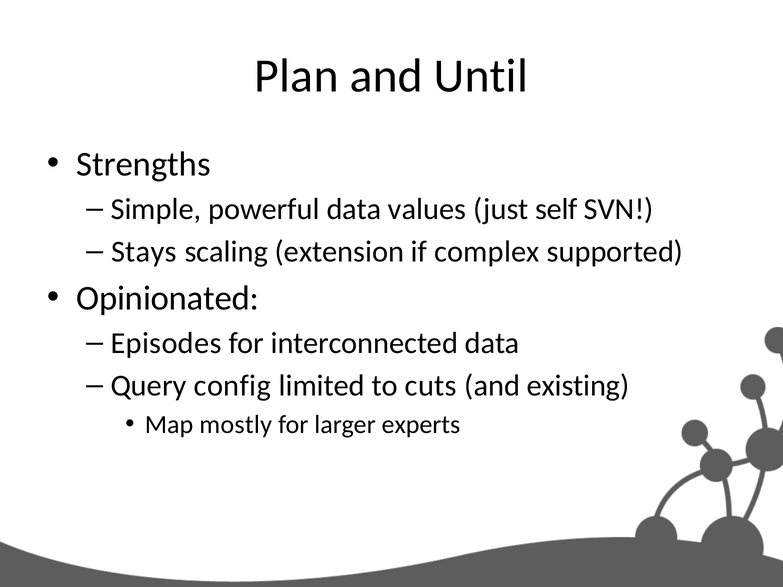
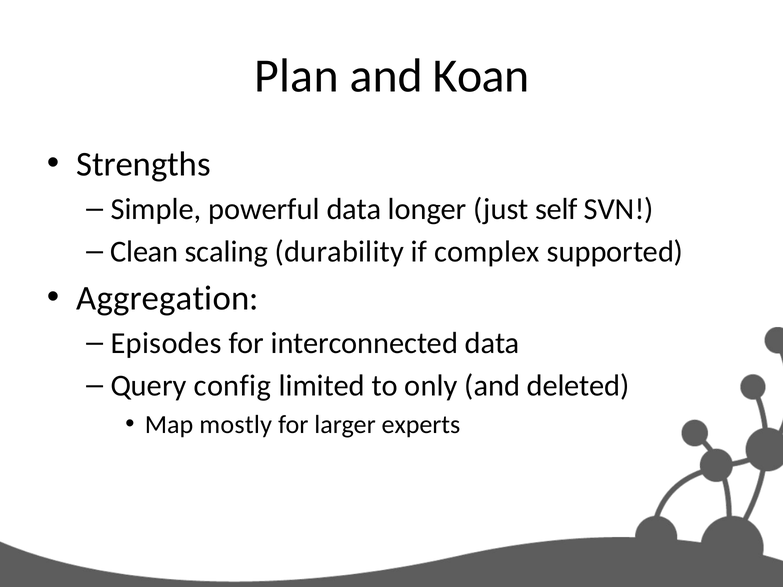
Until: Until -> Koan
values: values -> longer
Stays: Stays -> Clean
extension: extension -> durability
Opinionated: Opinionated -> Aggregation
cuts: cuts -> only
existing: existing -> deleted
